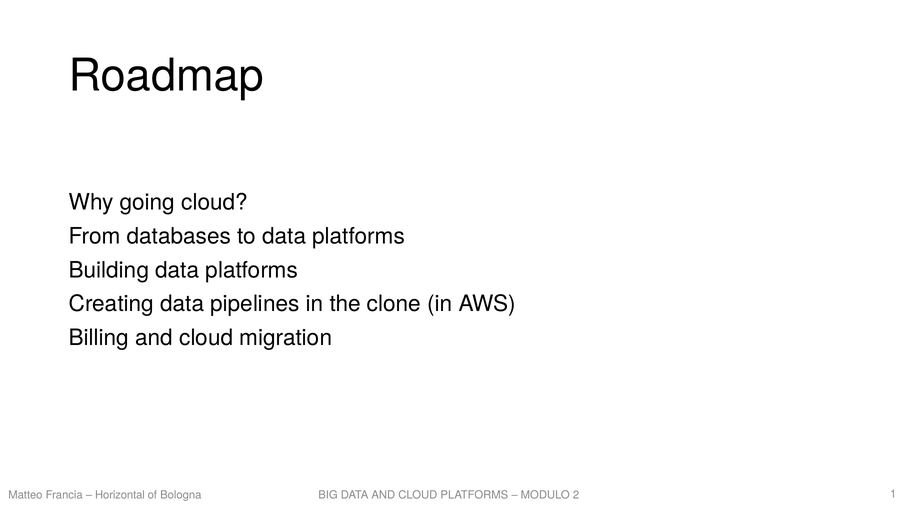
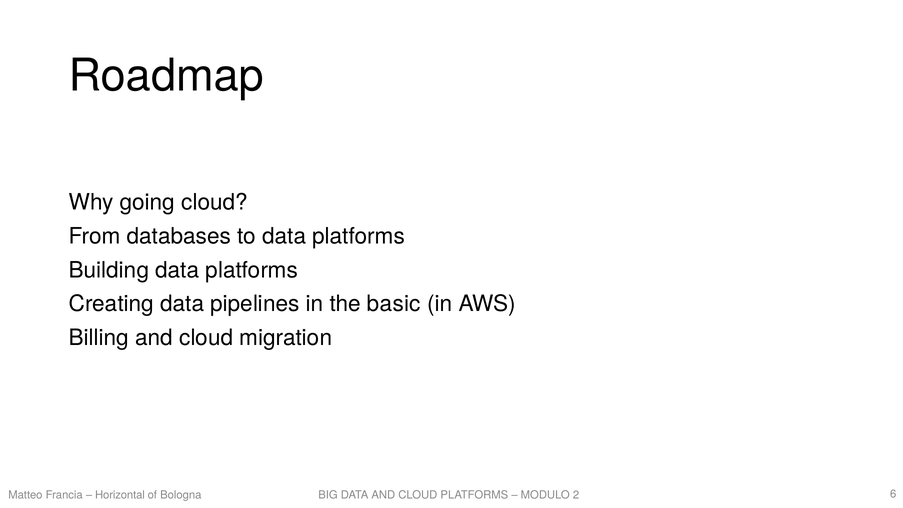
clone: clone -> basic
1: 1 -> 6
